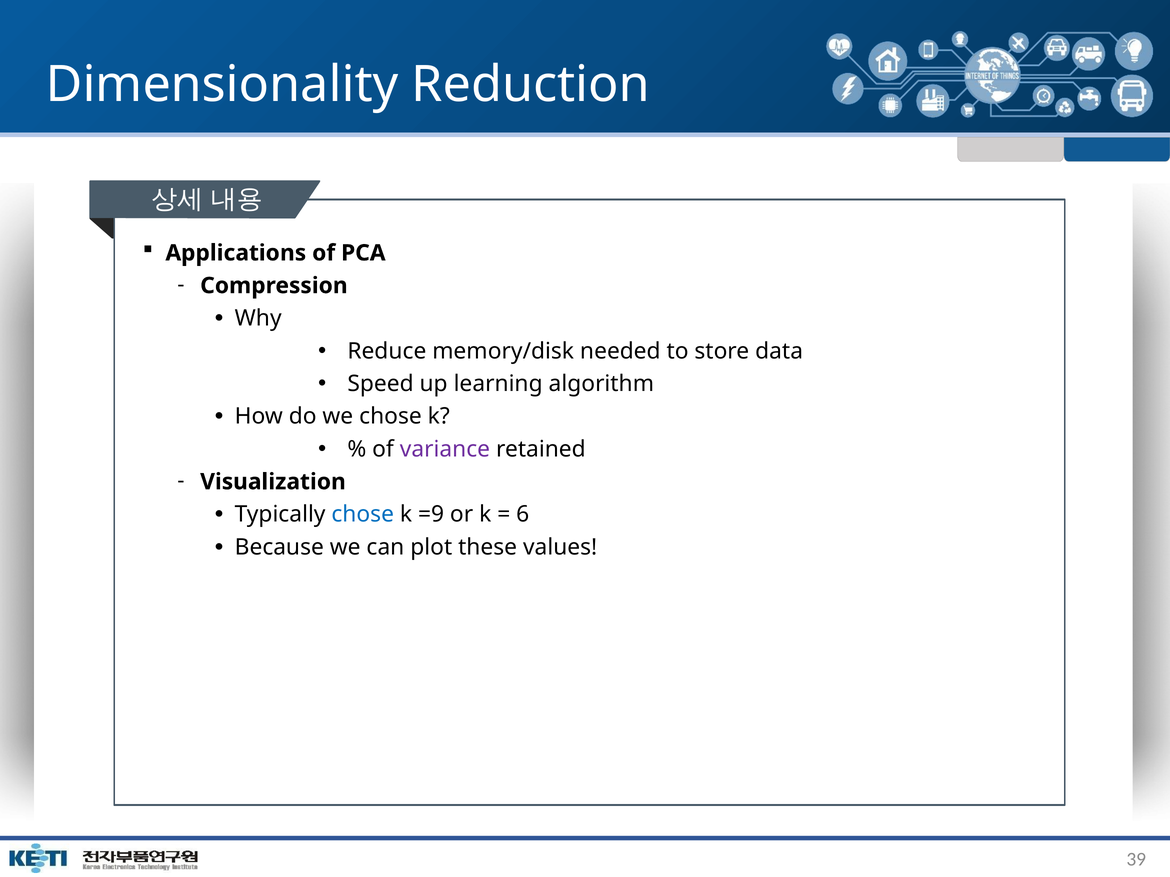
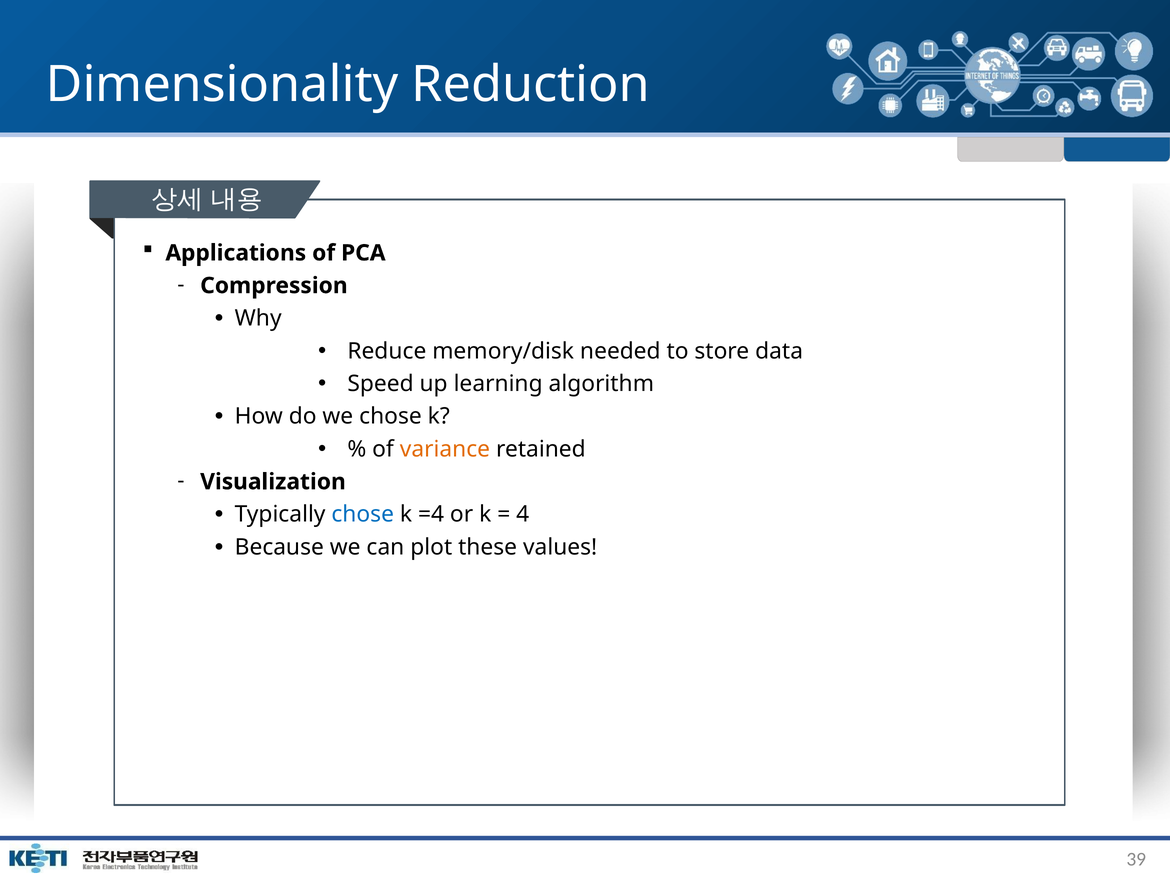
variance colour: purple -> orange
=9: =9 -> =4
6: 6 -> 4
